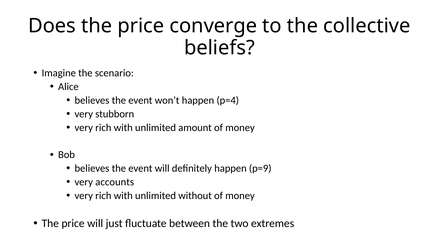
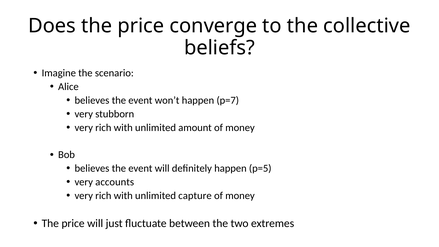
p=4: p=4 -> p=7
p=9: p=9 -> p=5
without: without -> capture
